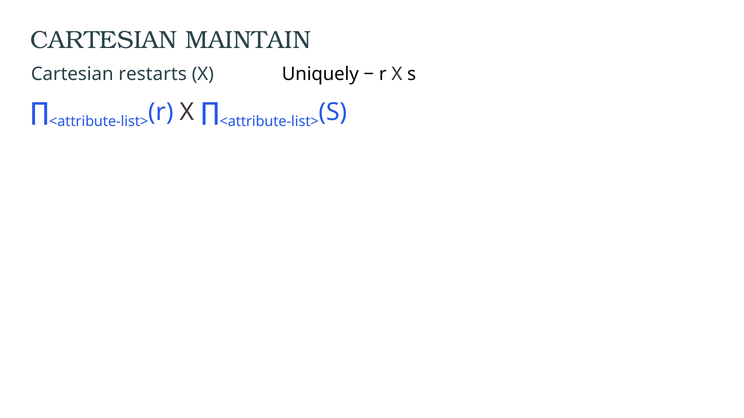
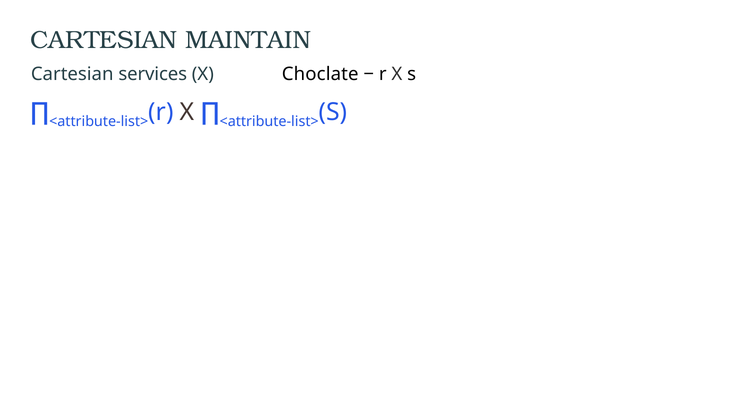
restarts: restarts -> services
Uniquely: Uniquely -> Choclate
